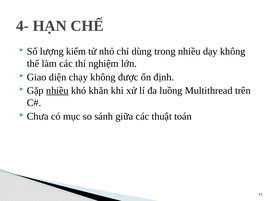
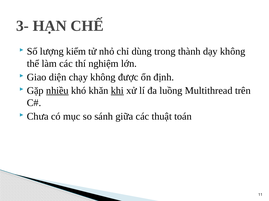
4-: 4- -> 3-
trong nhiều: nhiều -> thành
khi underline: none -> present
